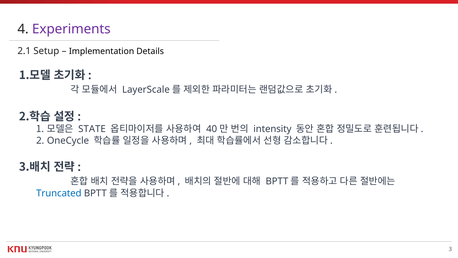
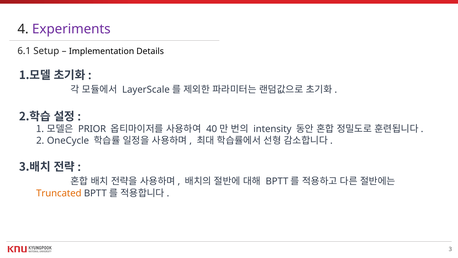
2.1: 2.1 -> 6.1
STATE: STATE -> PRIOR
Truncated colour: blue -> orange
